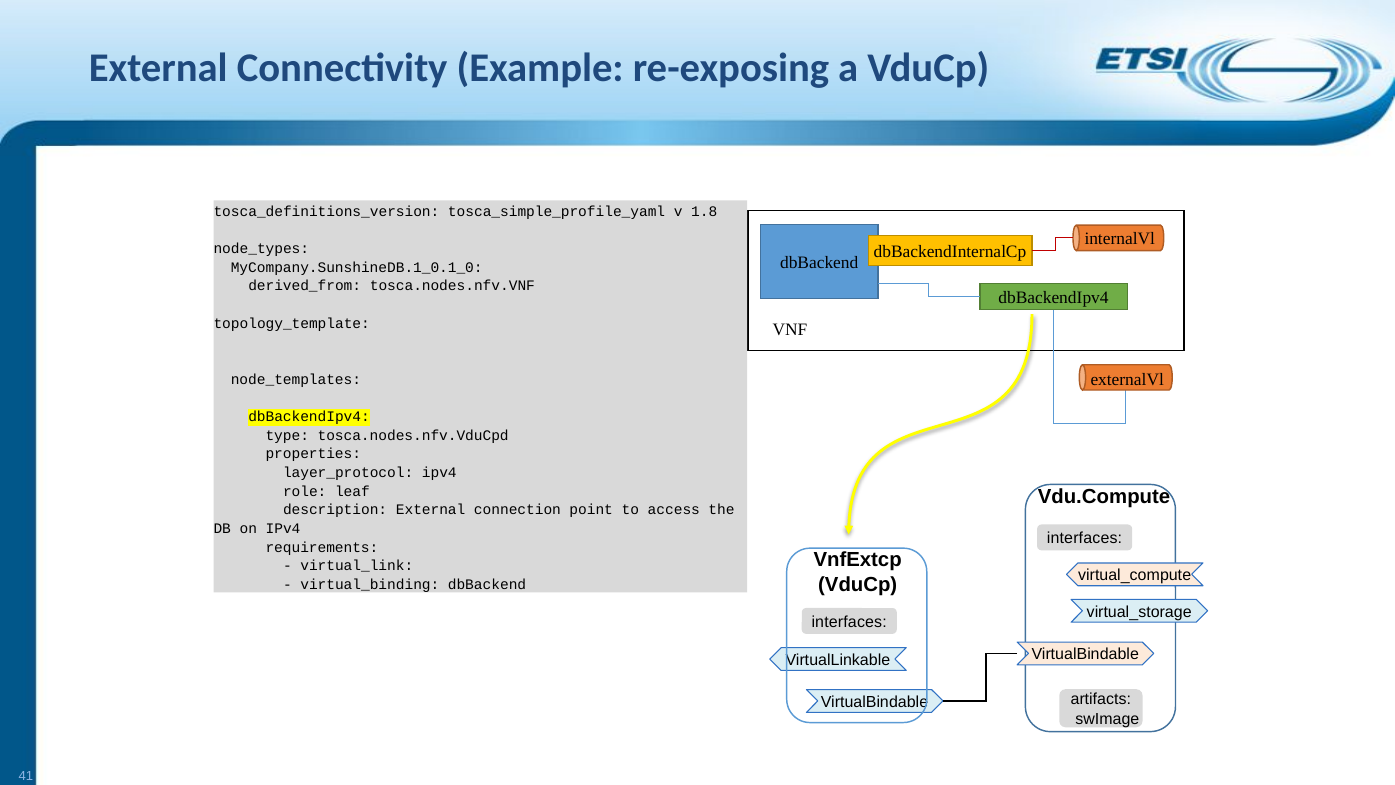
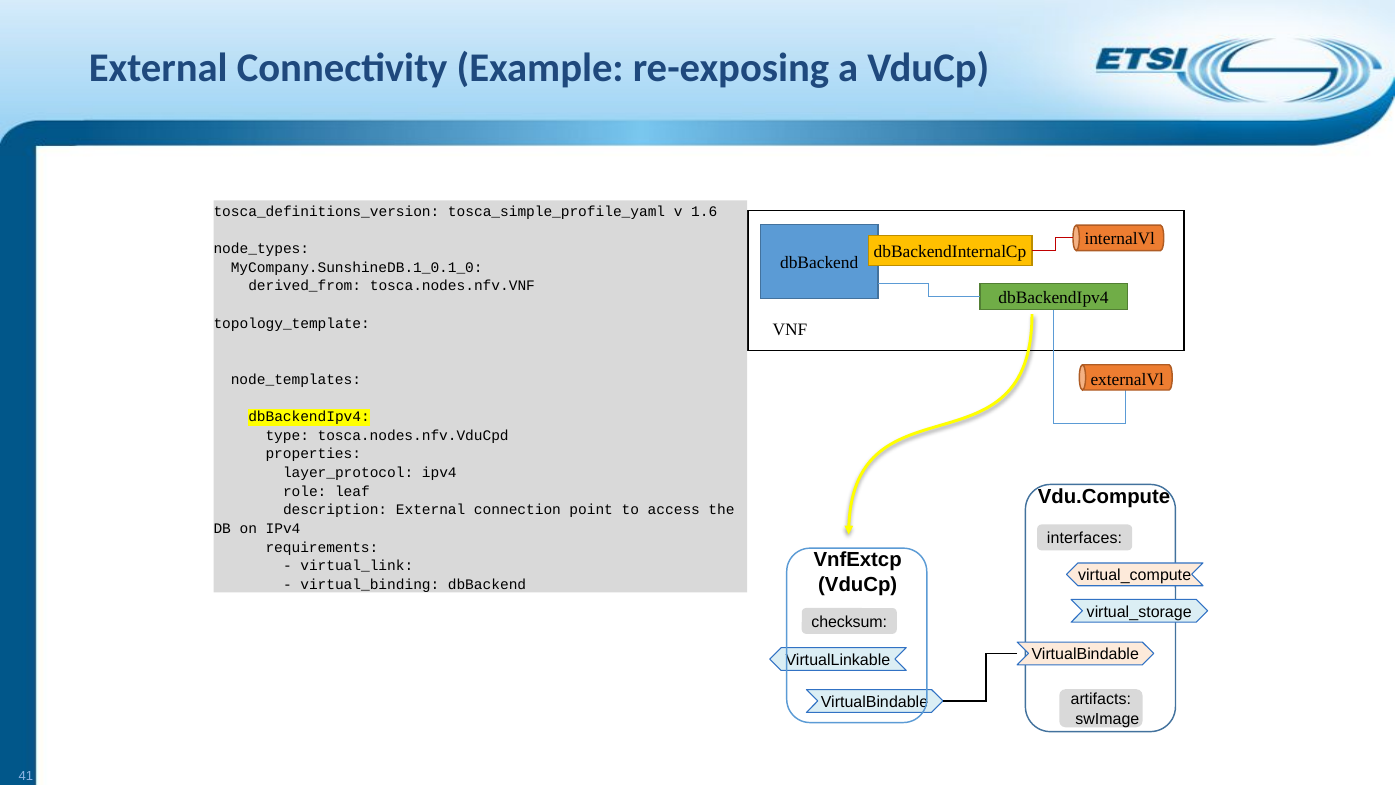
1.8: 1.8 -> 1.6
interfaces at (849, 622): interfaces -> checksum
